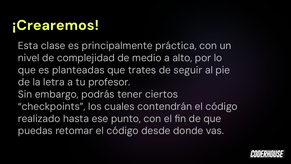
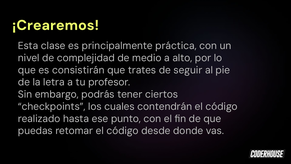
planteadas: planteadas -> consistirán
